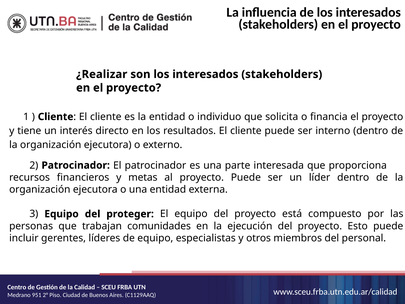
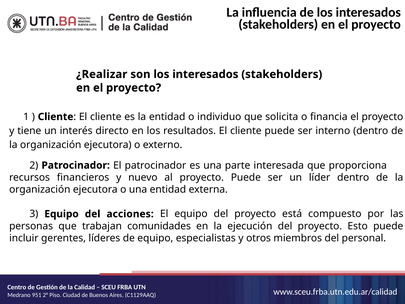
metas: metas -> nuevo
proteger: proteger -> acciones
